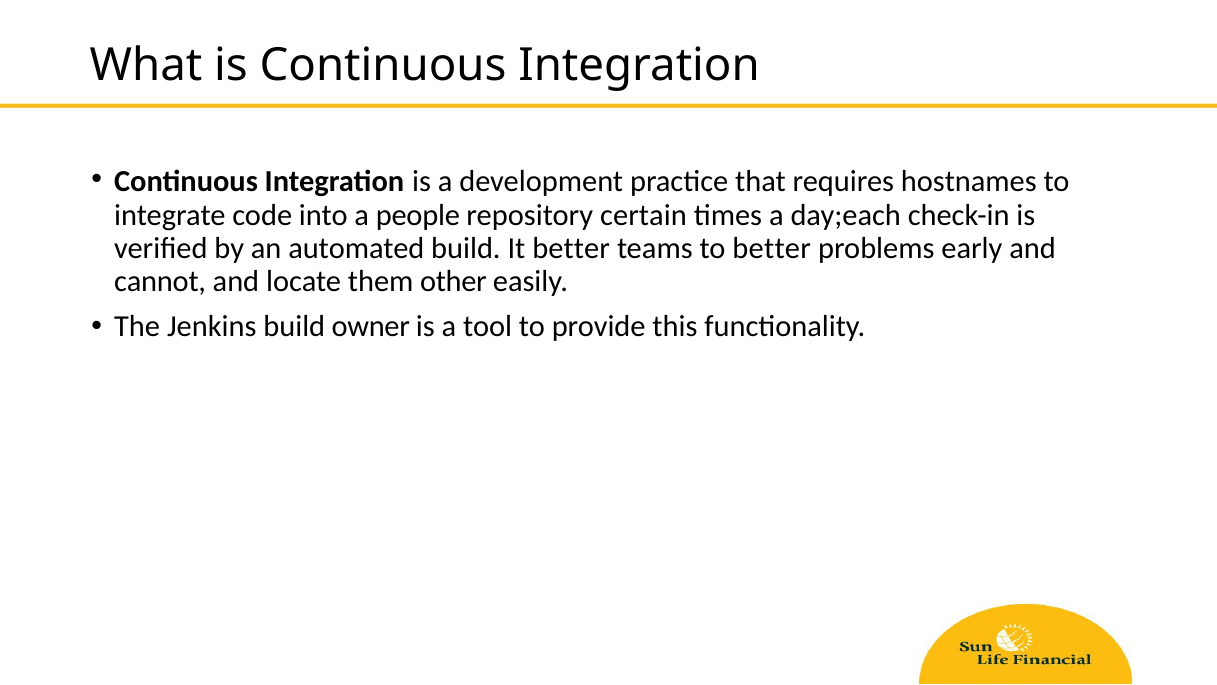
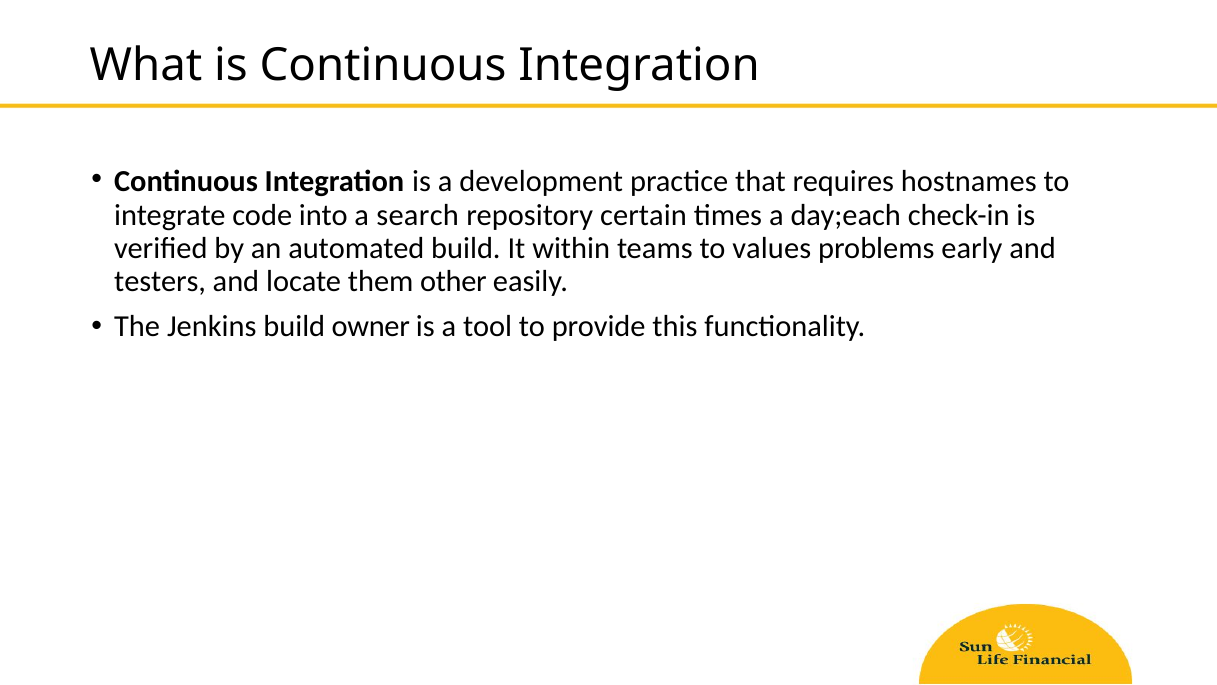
people: people -> search
It better: better -> within
to better: better -> values
cannot: cannot -> testers
